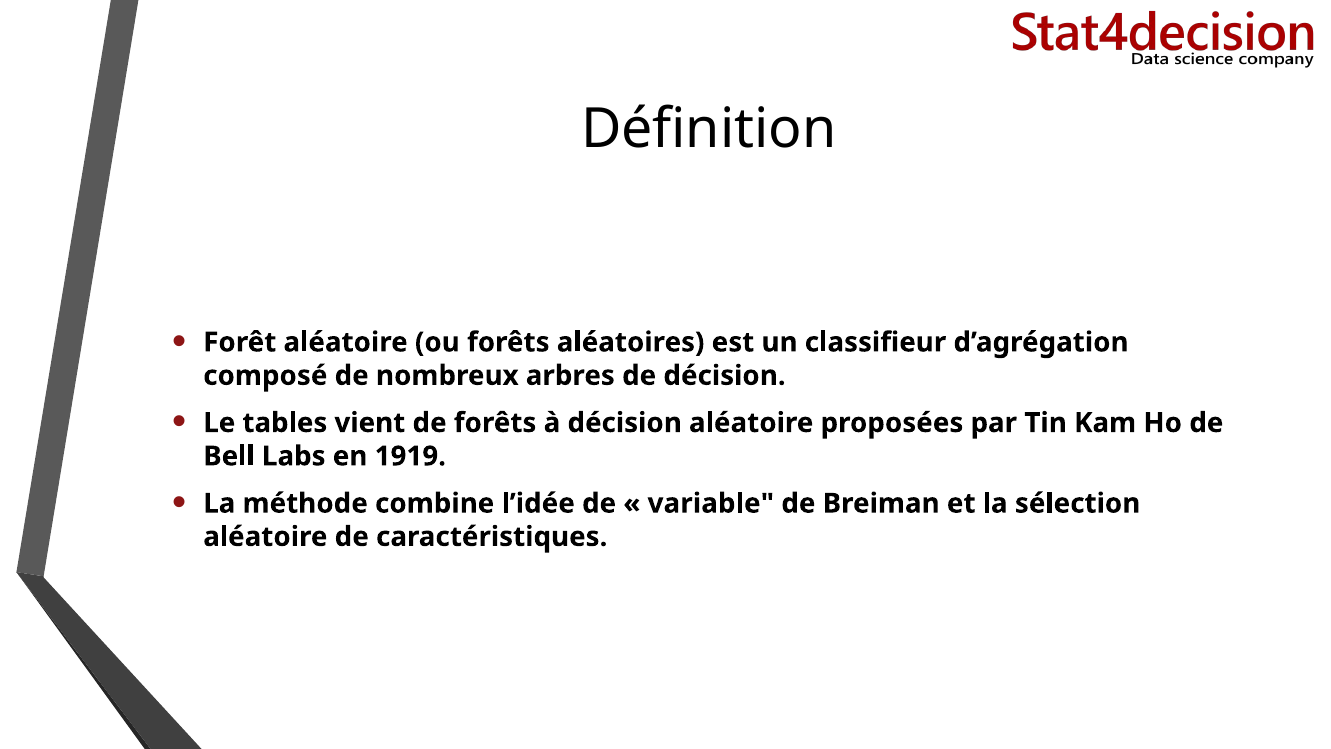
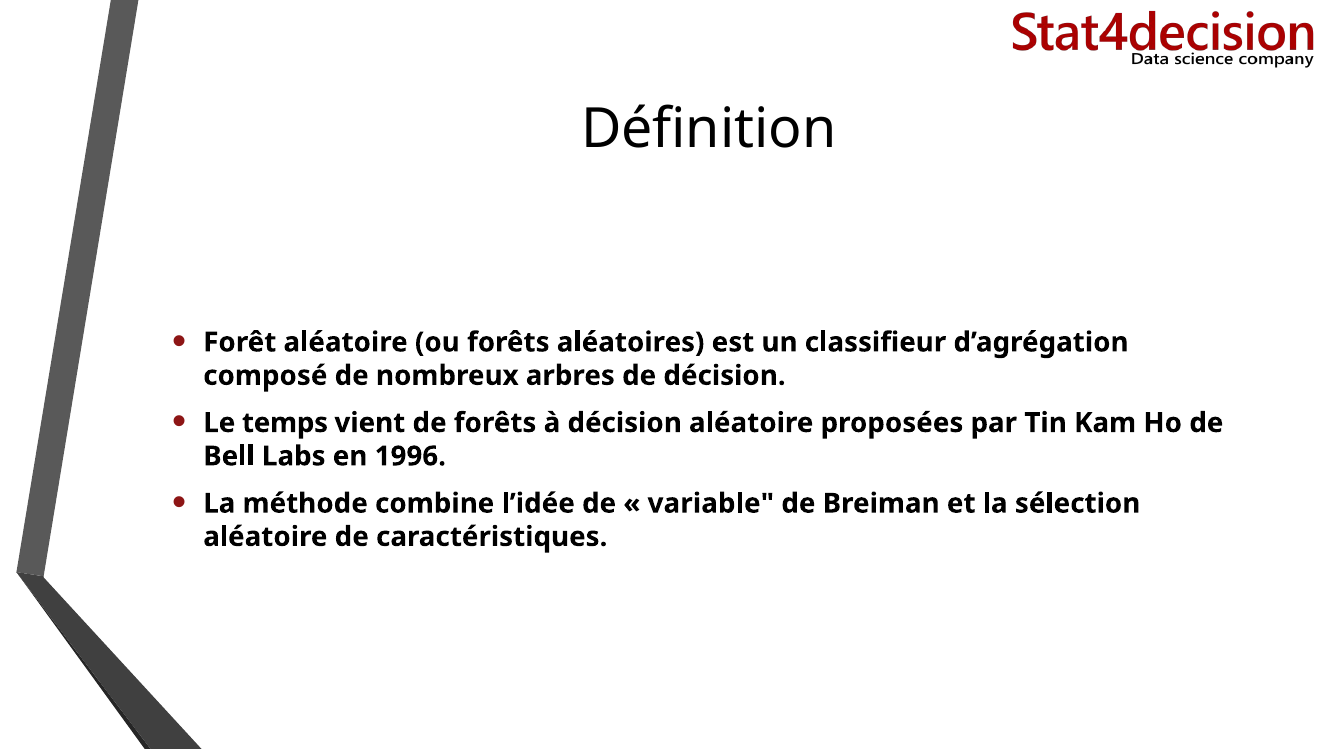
tables: tables -> temps
1919: 1919 -> 1996
